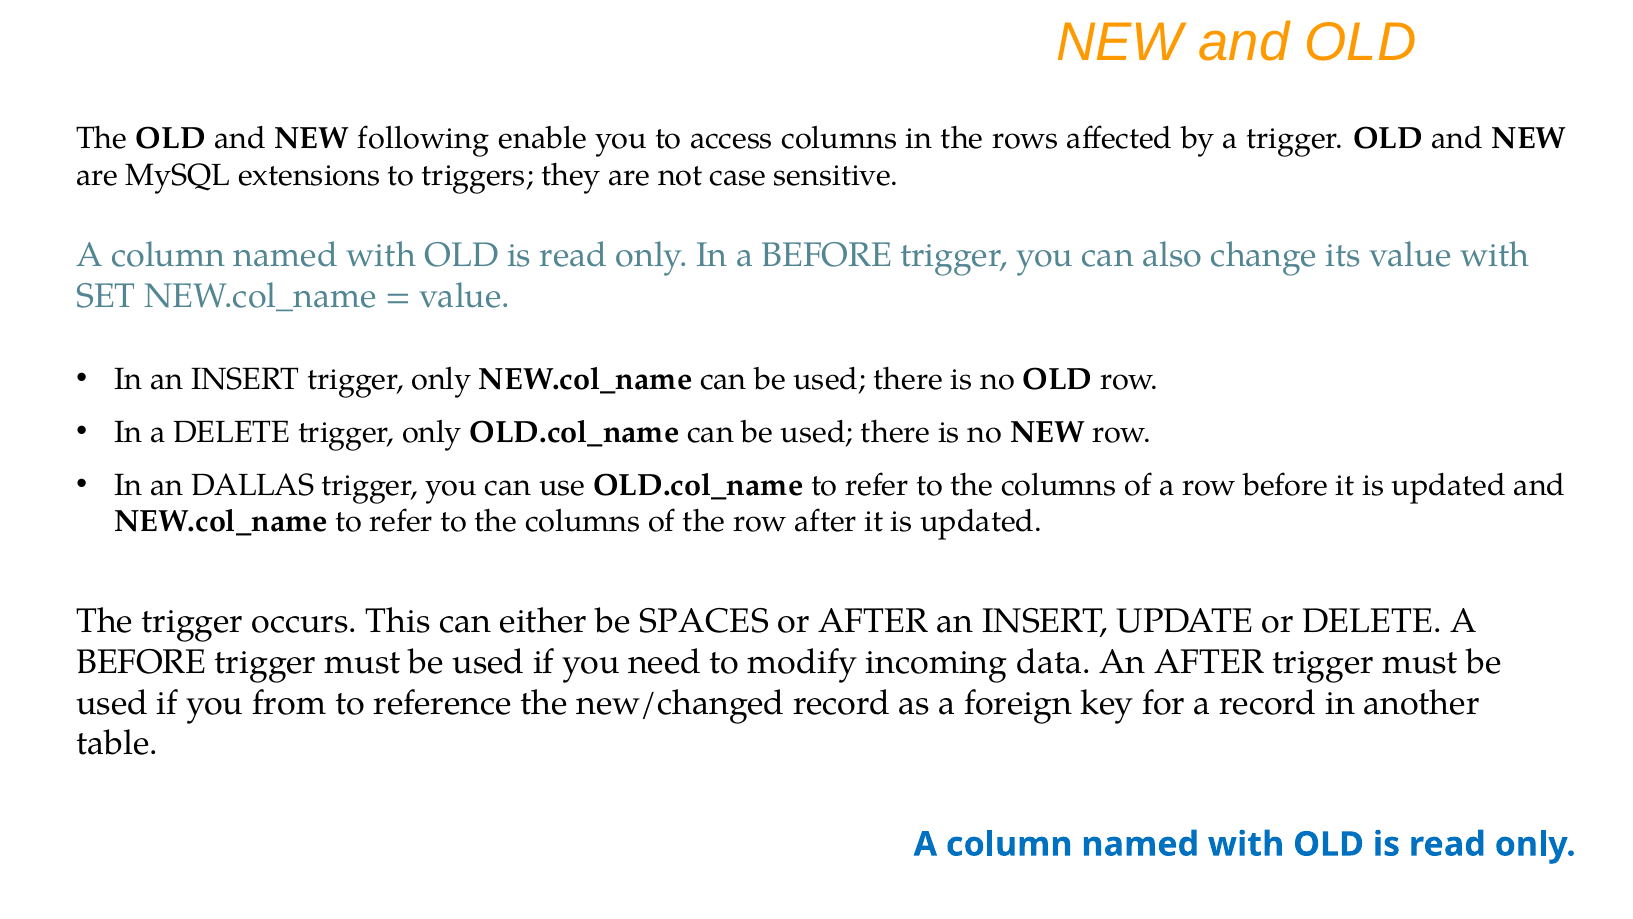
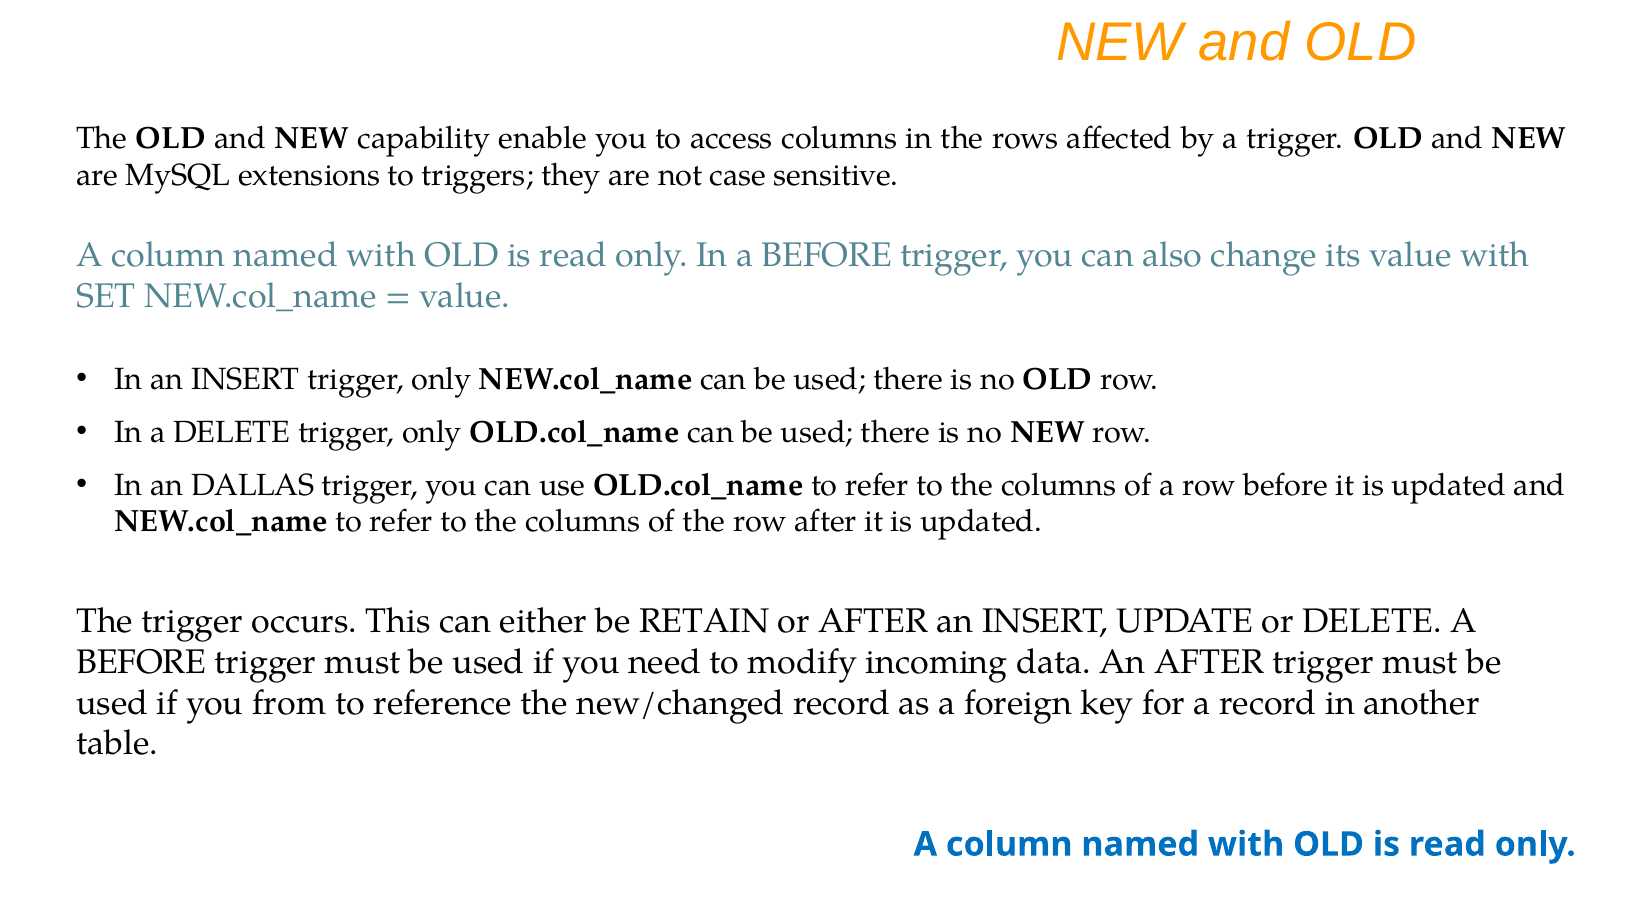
following: following -> capability
SPACES: SPACES -> RETAIN
